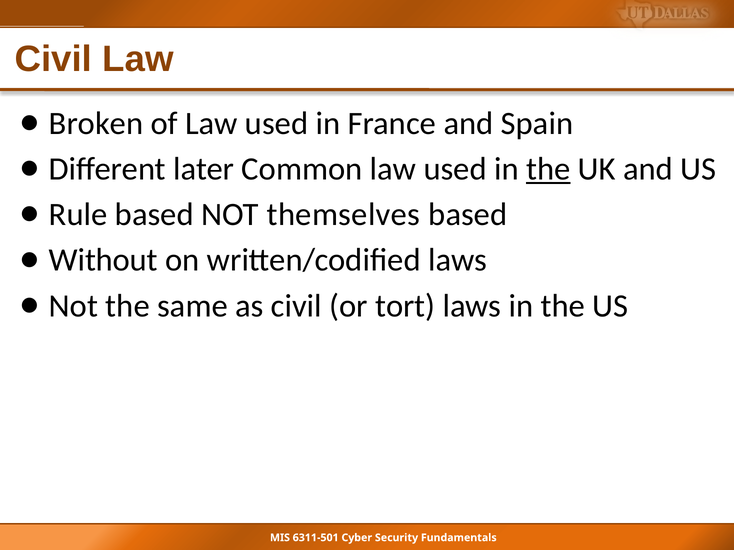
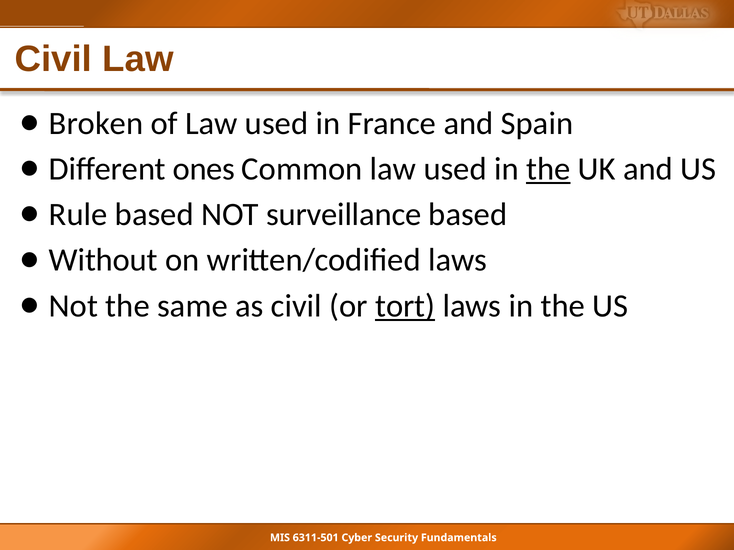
later: later -> ones
themselves: themselves -> surveillance
tort underline: none -> present
